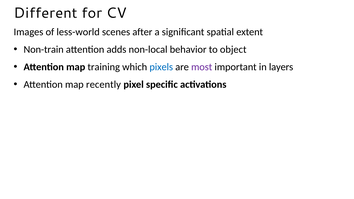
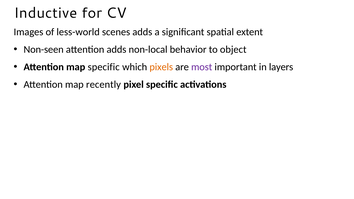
Different: Different -> Inductive
scenes after: after -> adds
Non-train: Non-train -> Non-seen
map training: training -> specific
pixels colour: blue -> orange
